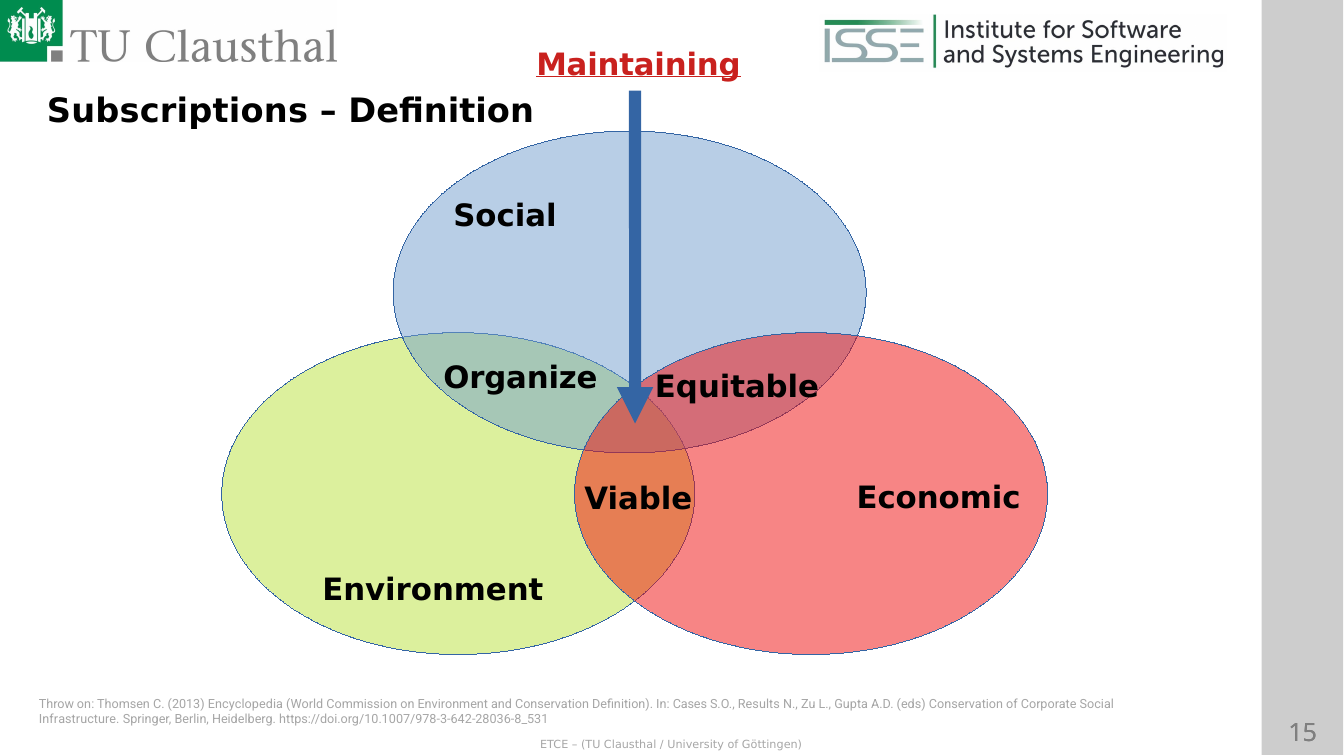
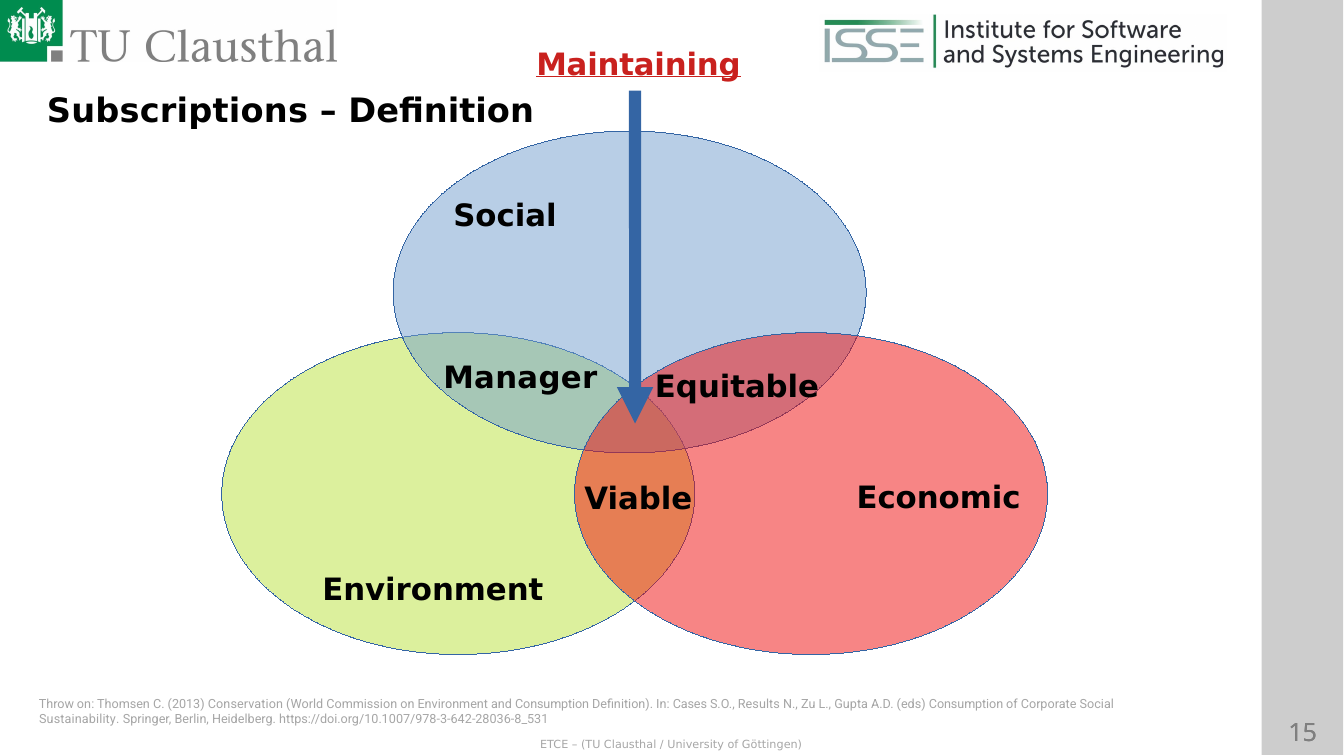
Organize: Organize -> Manager
Encyclopedia: Encyclopedia -> Conservation
and Conservation: Conservation -> Consumption
eds Conservation: Conservation -> Consumption
Infrastructure: Infrastructure -> Sustainability
